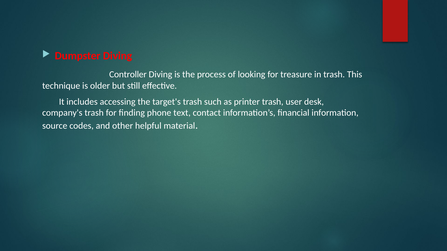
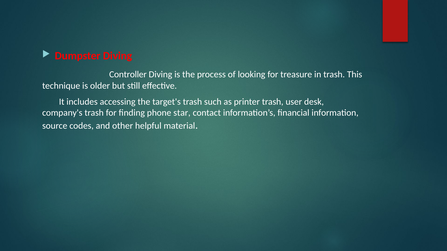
text: text -> star
